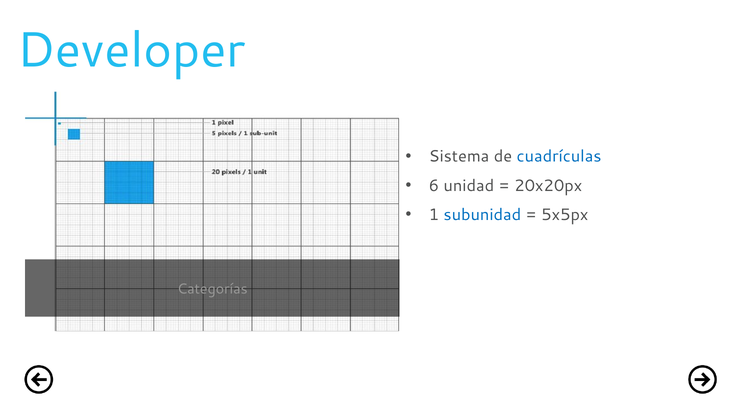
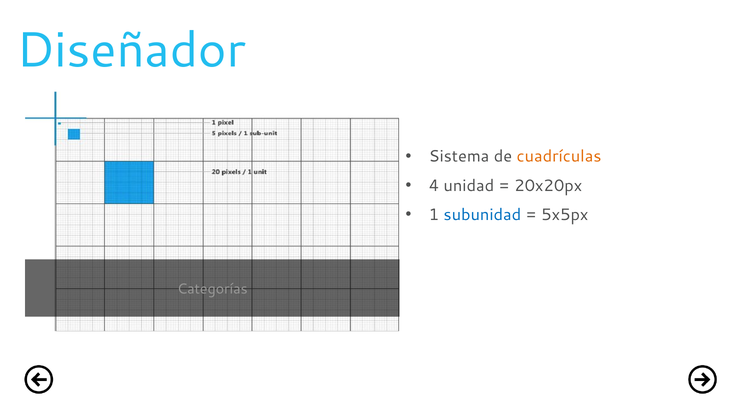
Developer: Developer -> Diseñador
cuadrículas colour: blue -> orange
6: 6 -> 4
